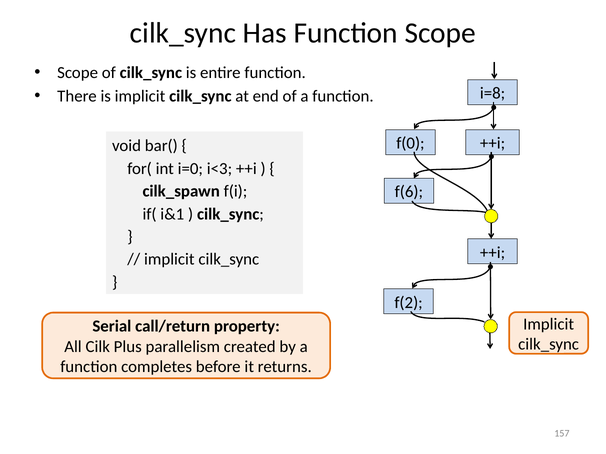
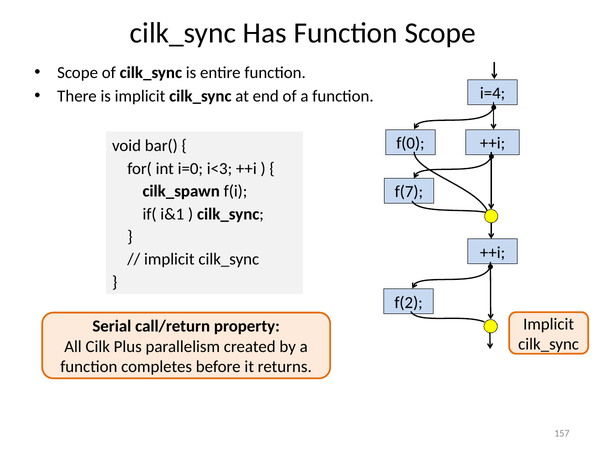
i=8: i=8 -> i=4
f(6: f(6 -> f(7
